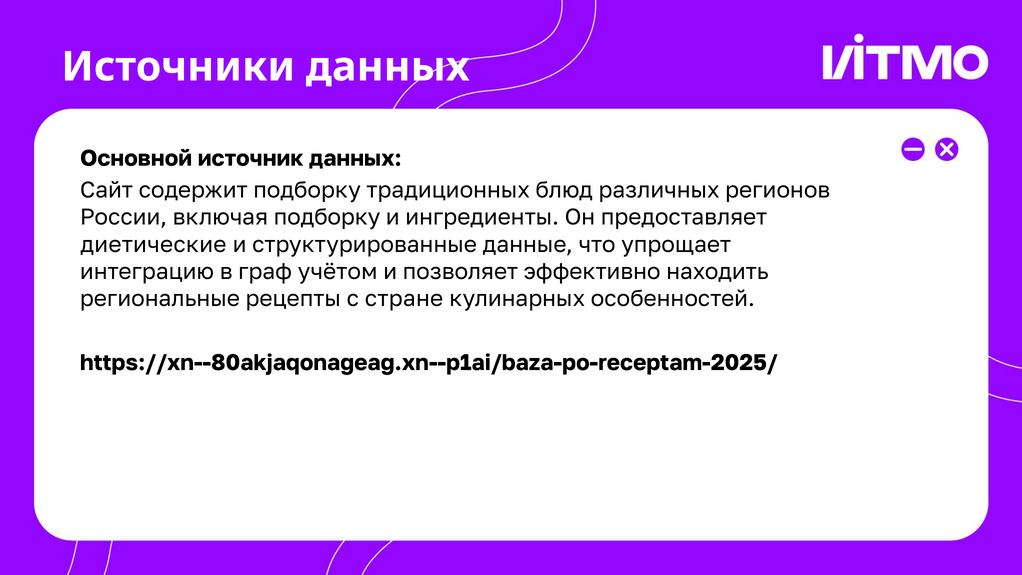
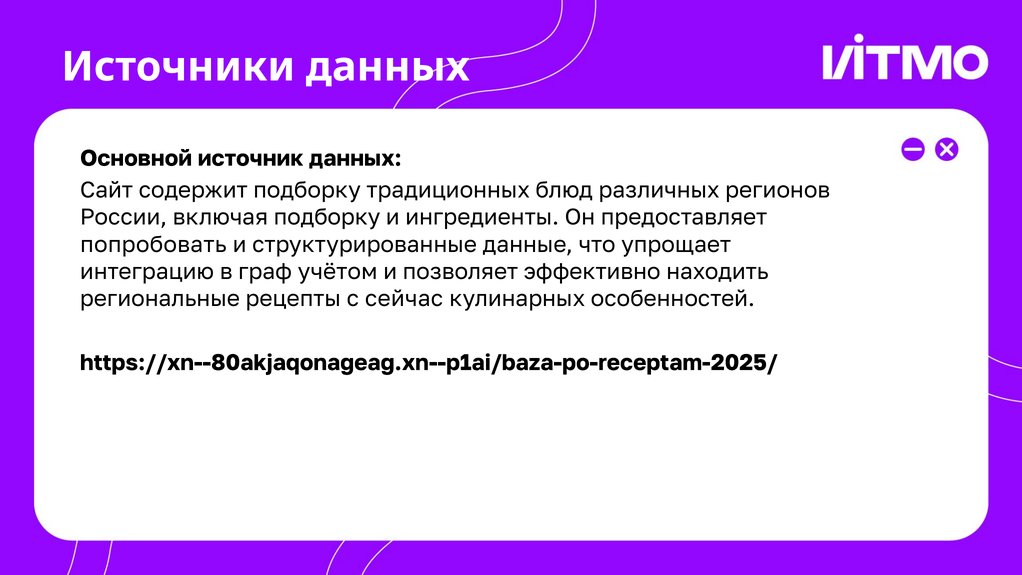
диетические: диетические -> попробовать
стране: стране -> сейчас
